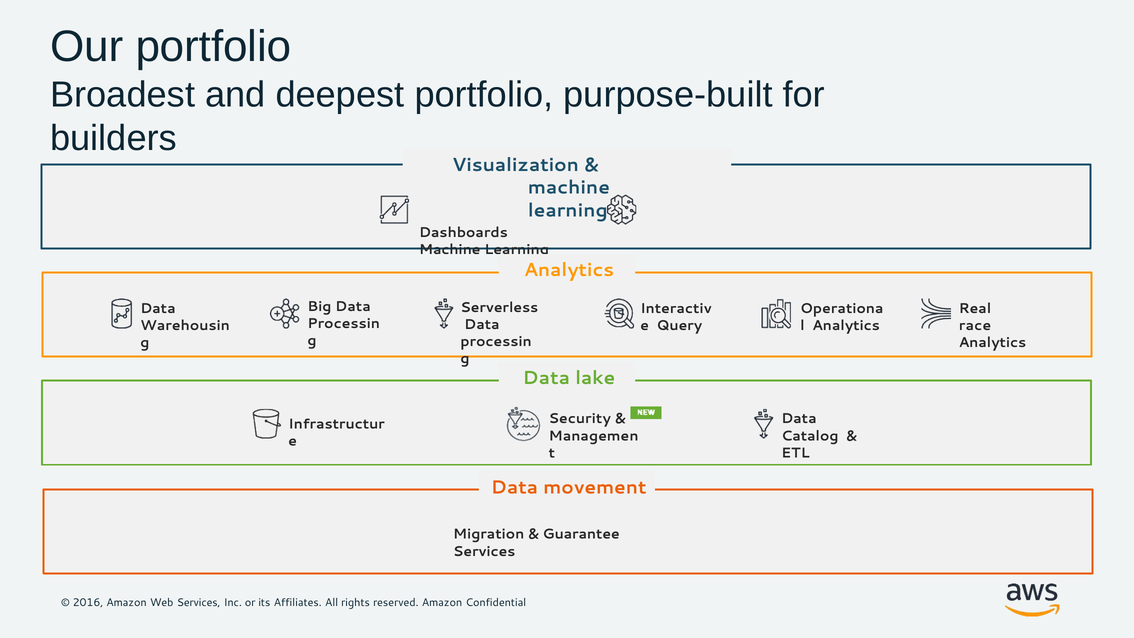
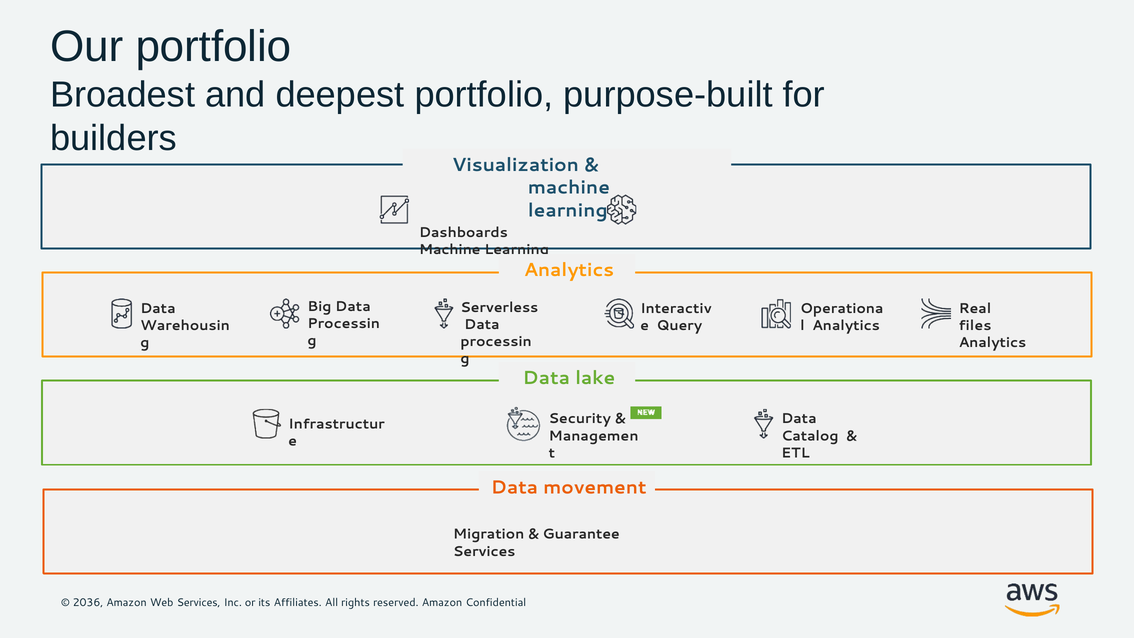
race: race -> files
2016: 2016 -> 2036
